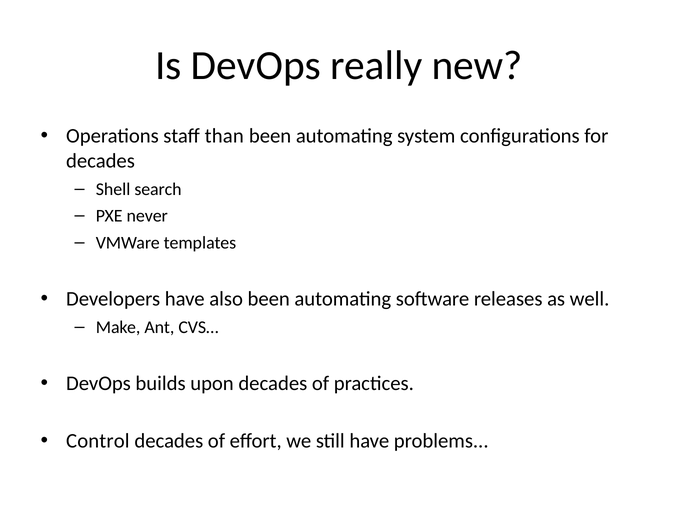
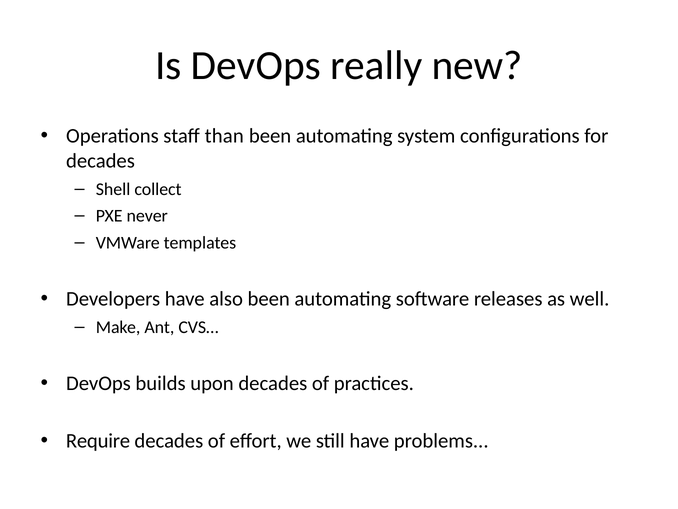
search: search -> collect
Control: Control -> Require
